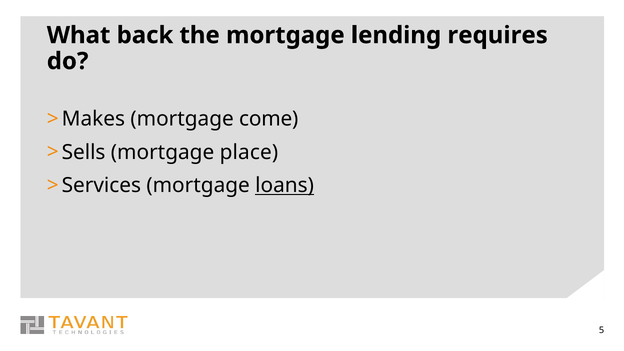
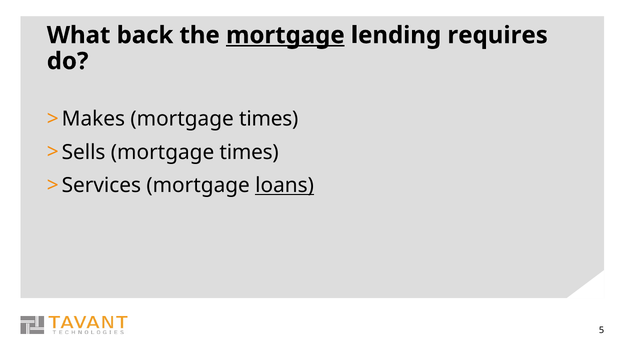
mortgage at (285, 35) underline: none -> present
come at (269, 119): come -> times
place at (249, 152): place -> times
